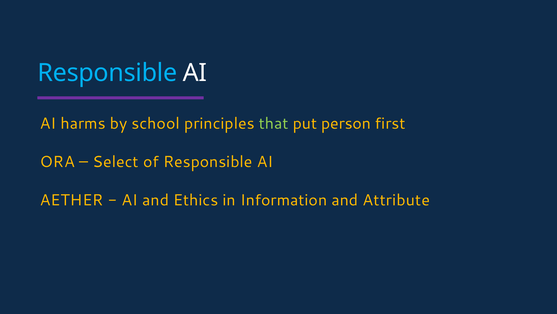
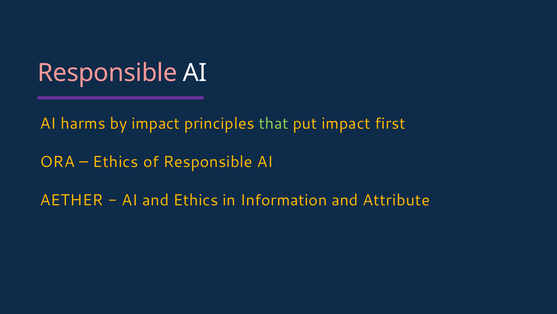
Responsible at (107, 73) colour: light blue -> pink
by school: school -> impact
put person: person -> impact
Select at (116, 161): Select -> Ethics
